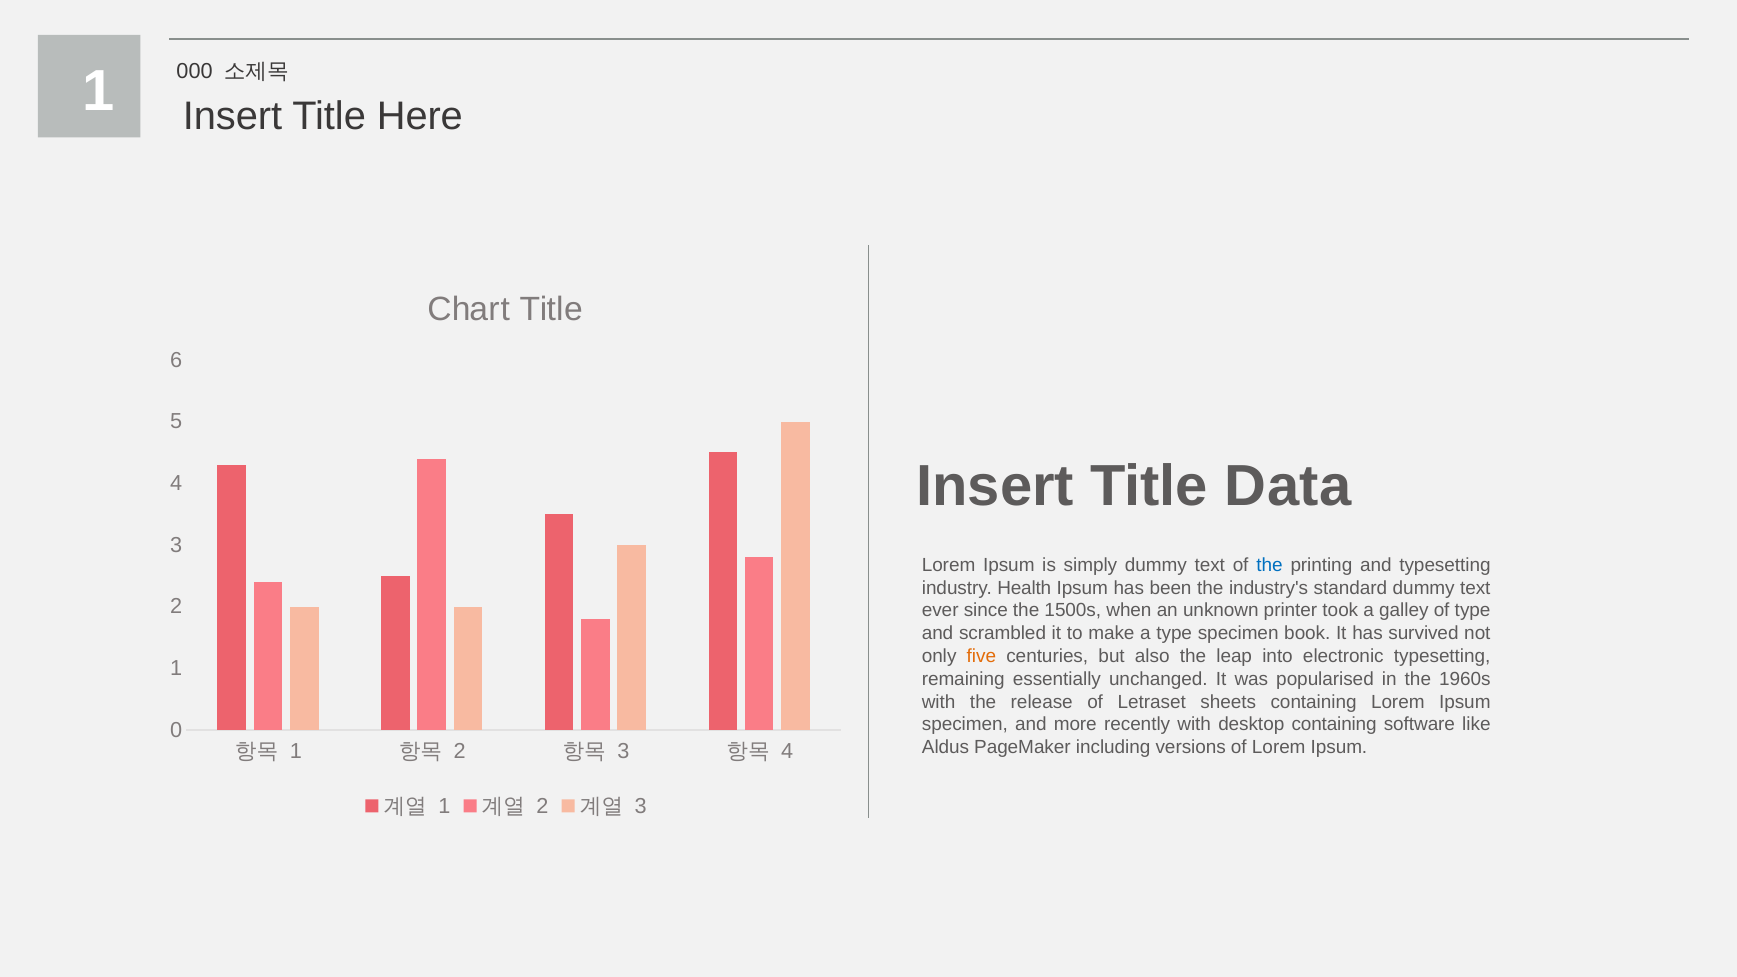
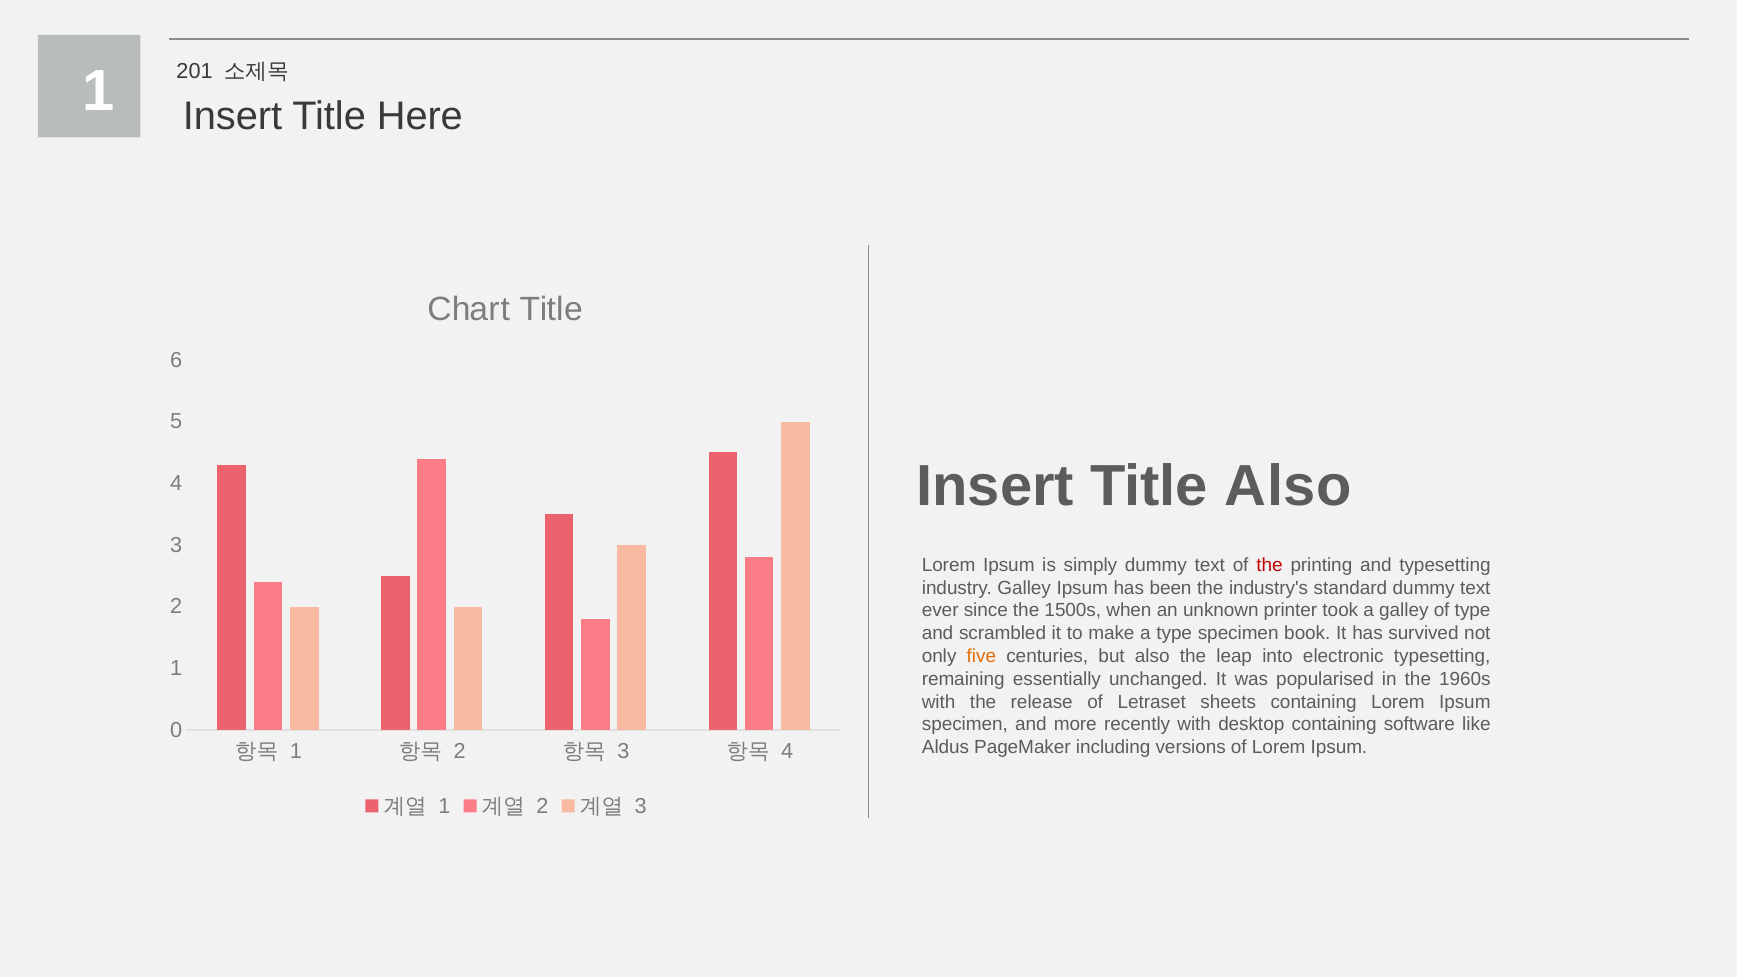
000: 000 -> 201
Title Data: Data -> Also
the at (1270, 565) colour: blue -> red
industry Health: Health -> Galley
